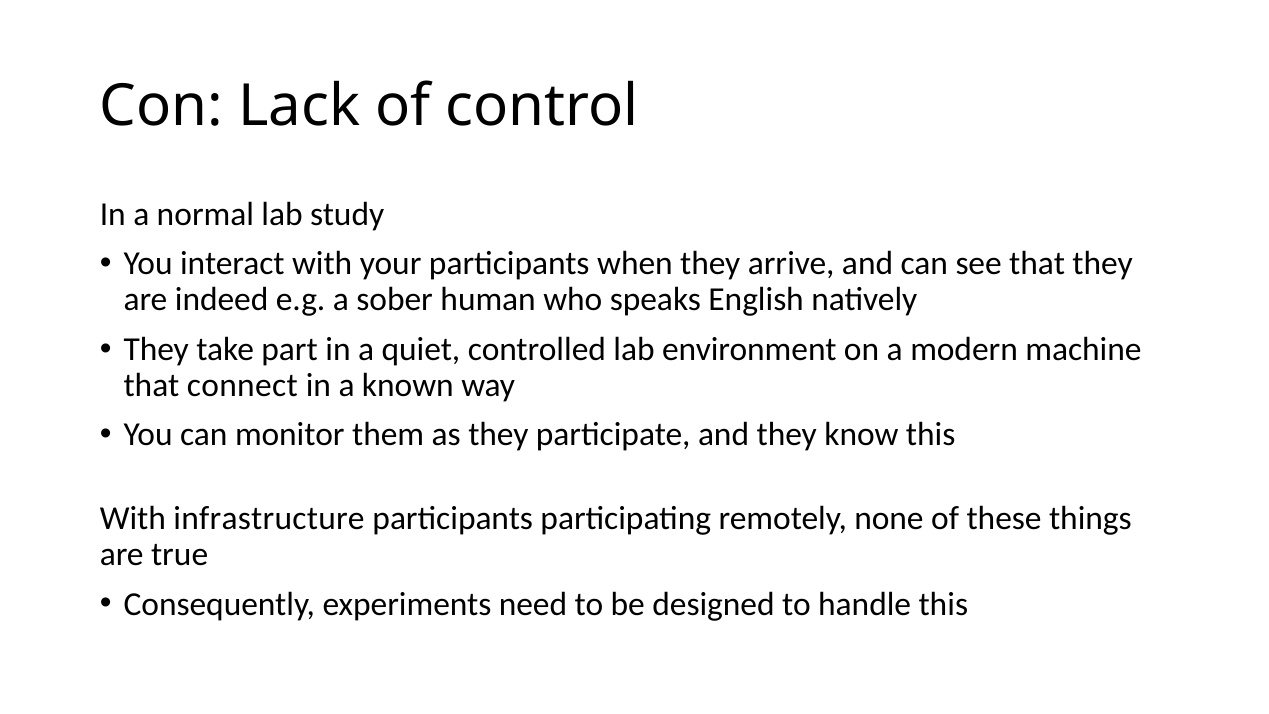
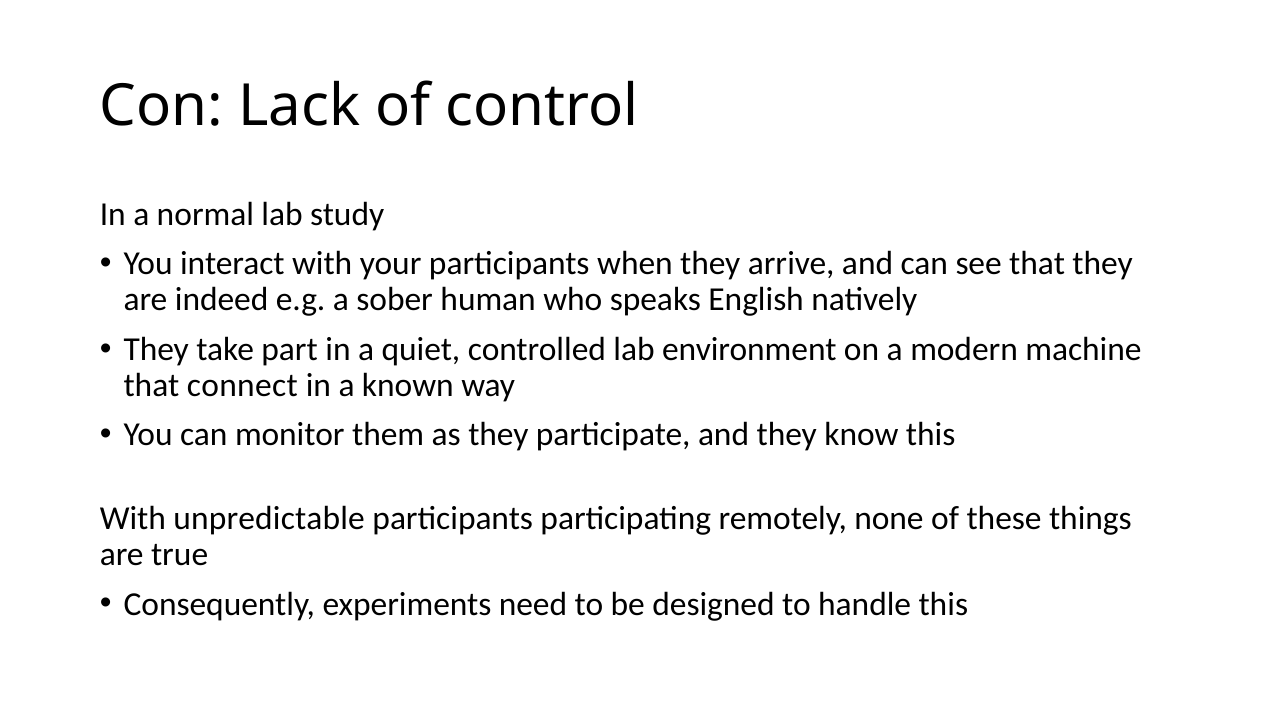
infrastructure: infrastructure -> unpredictable
